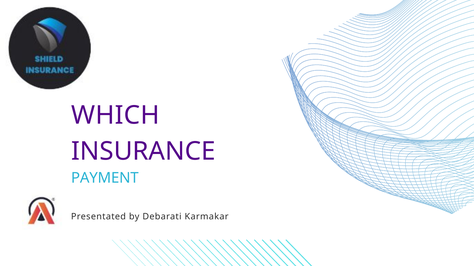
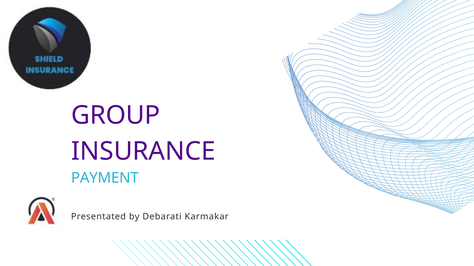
WHICH: WHICH -> GROUP
